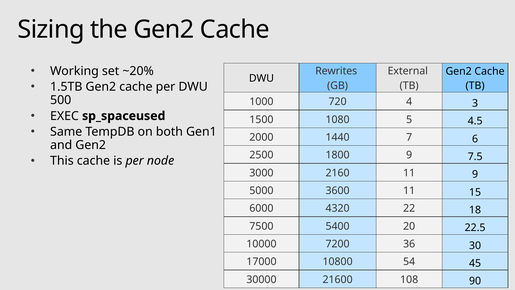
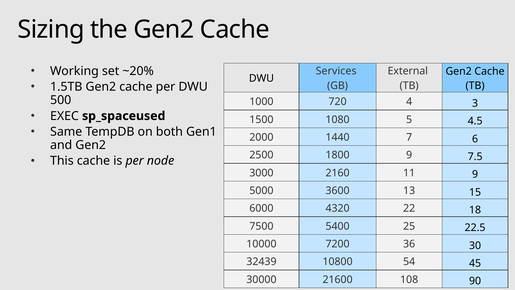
Rewrites: Rewrites -> Services
3600 11: 11 -> 13
20: 20 -> 25
17000: 17000 -> 32439
